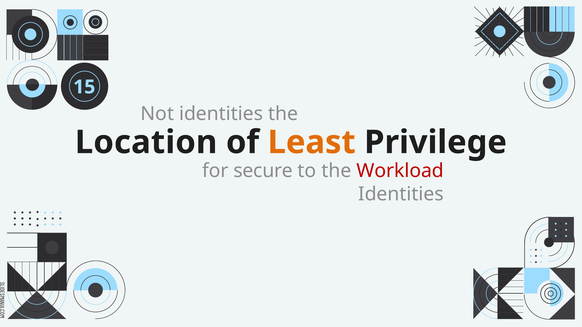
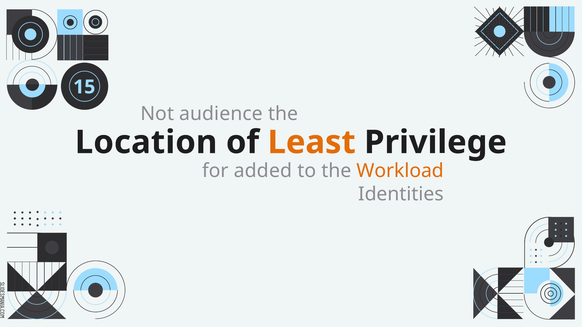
Not identities: identities -> audience
secure: secure -> added
Workload colour: red -> orange
